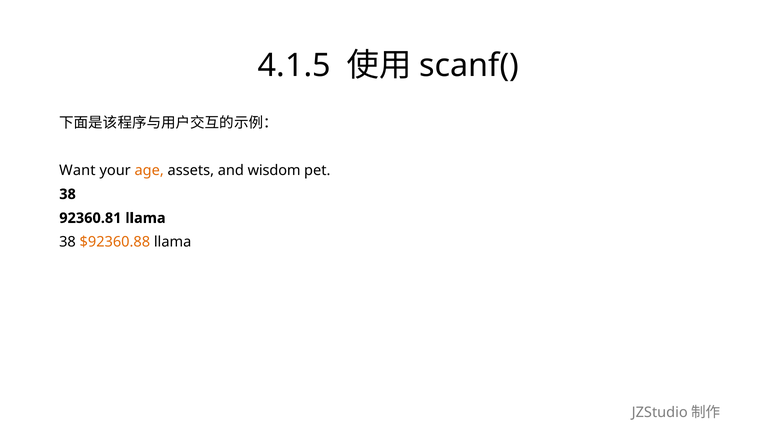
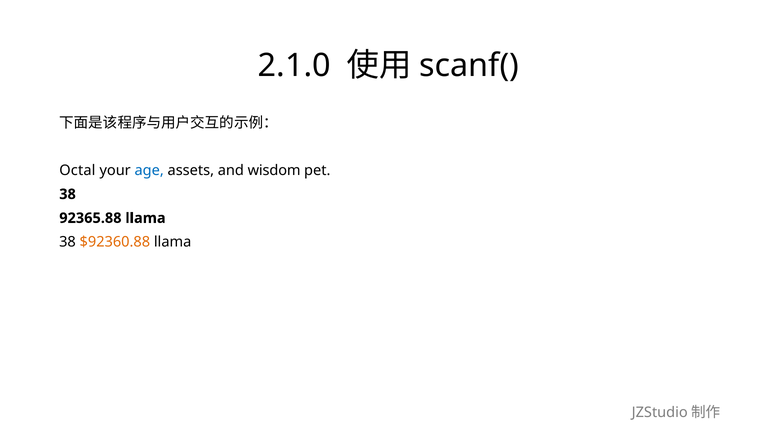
4.1.5: 4.1.5 -> 2.1.0
Want: Want -> Octal
age colour: orange -> blue
92360.81: 92360.81 -> 92365.88
